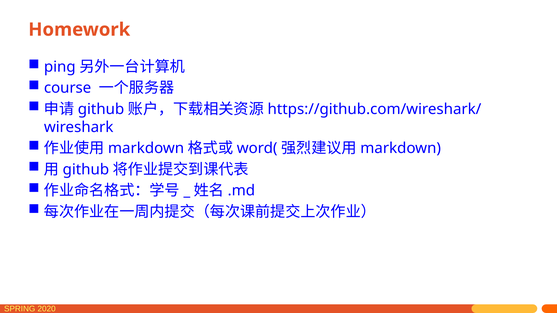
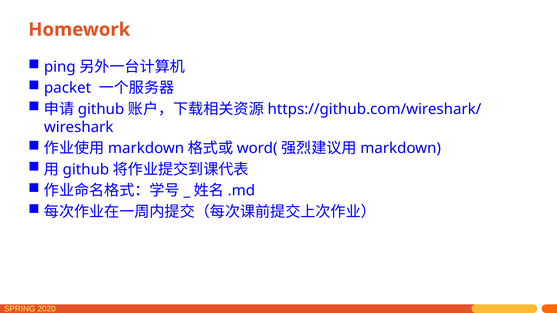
course: course -> packet
